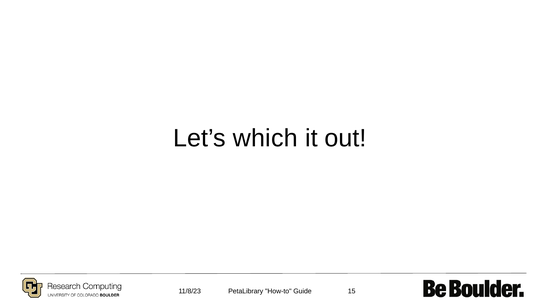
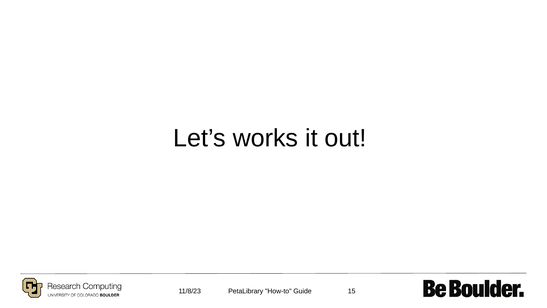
which: which -> works
